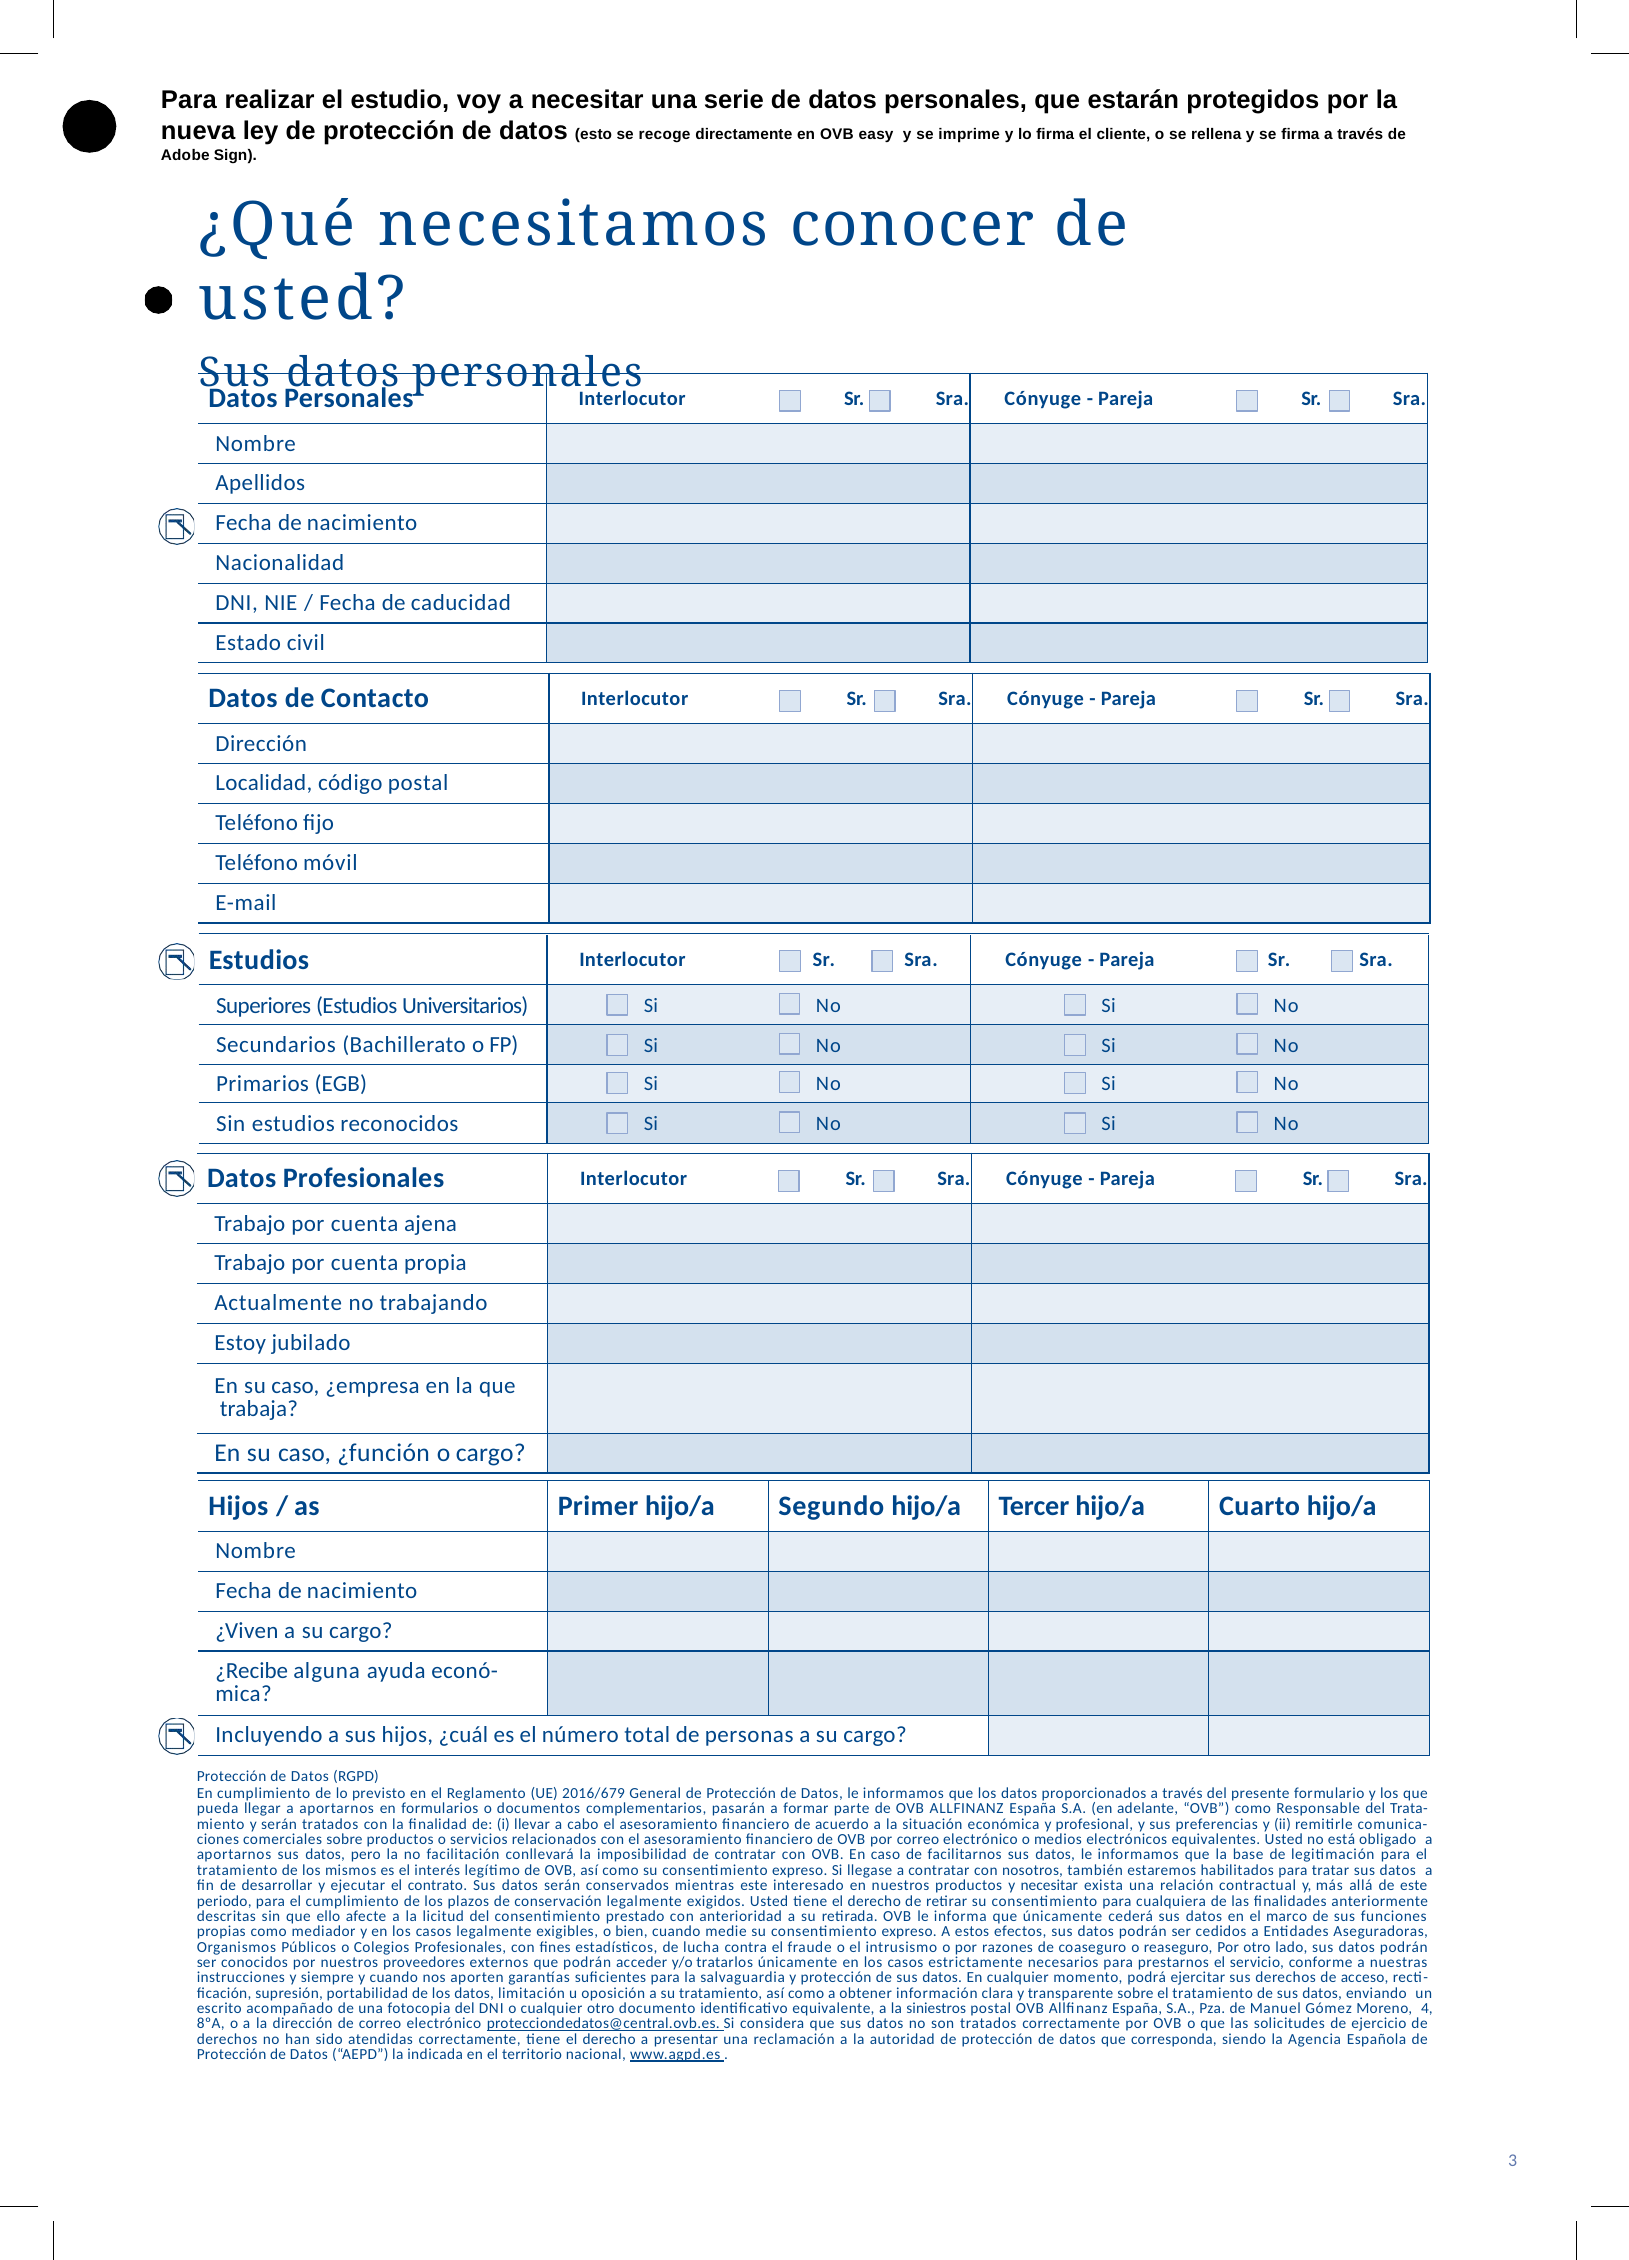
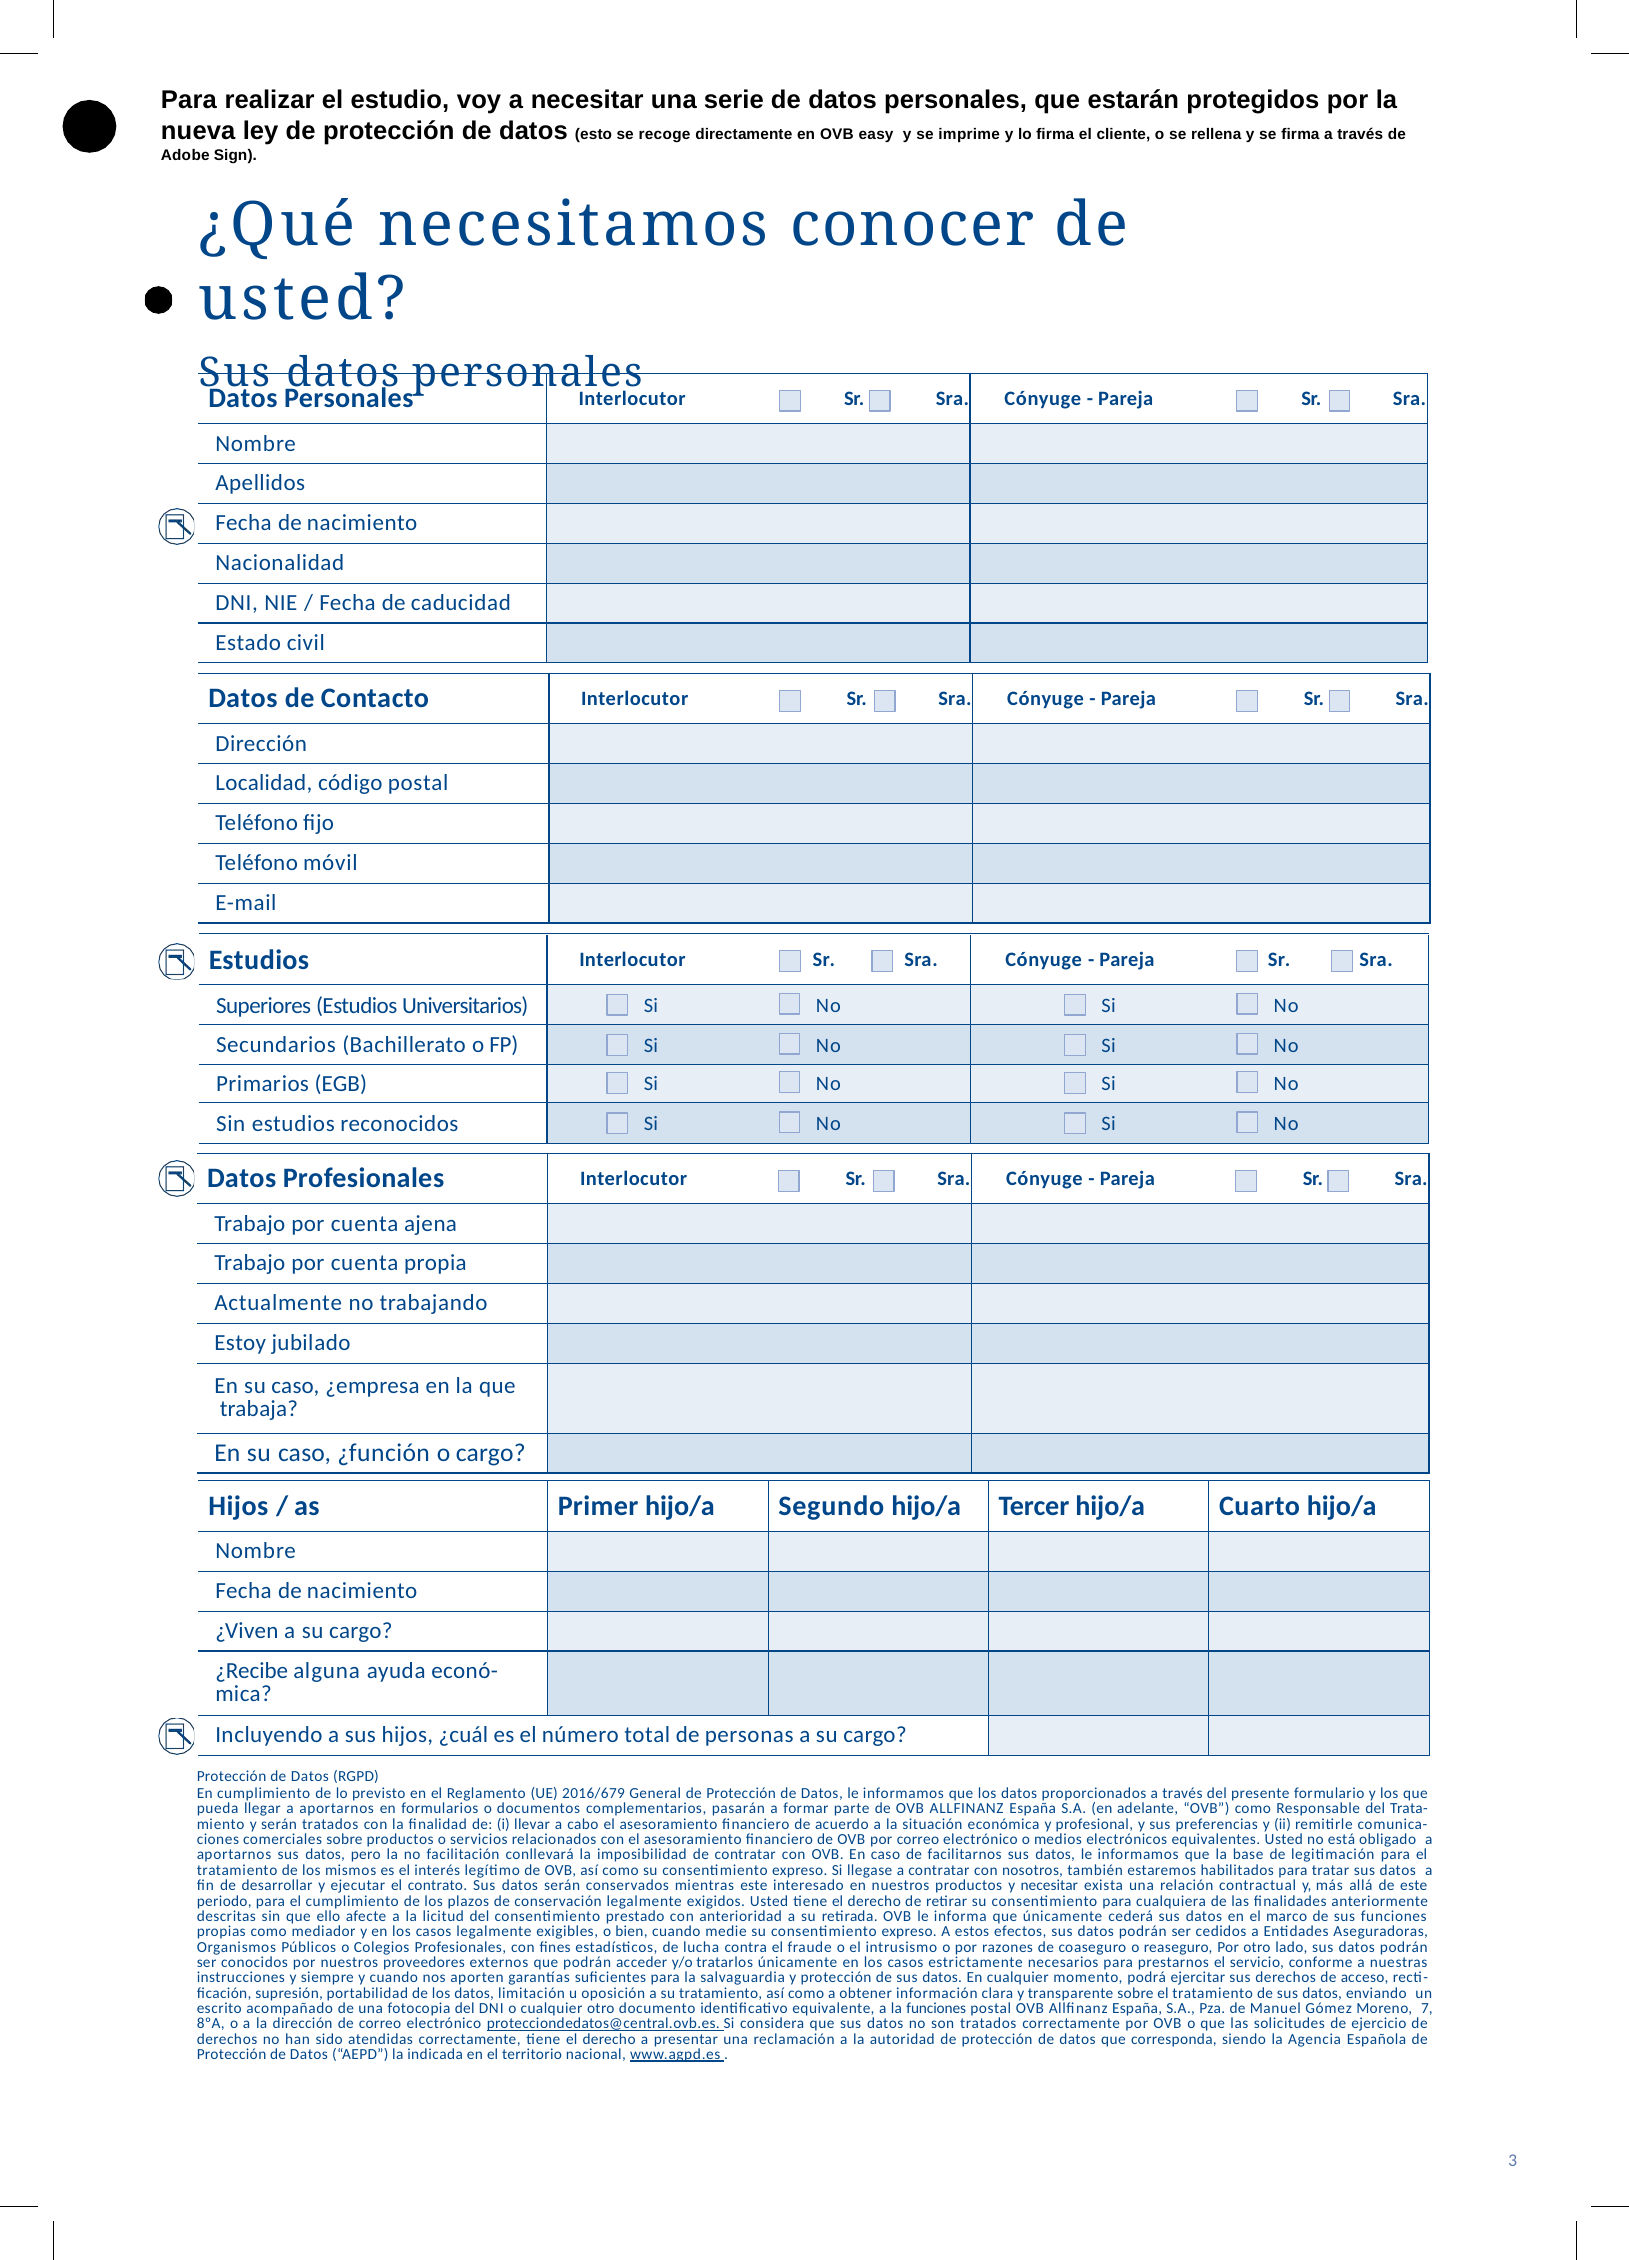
la siniestros: siniestros -> funciones
4: 4 -> 7
